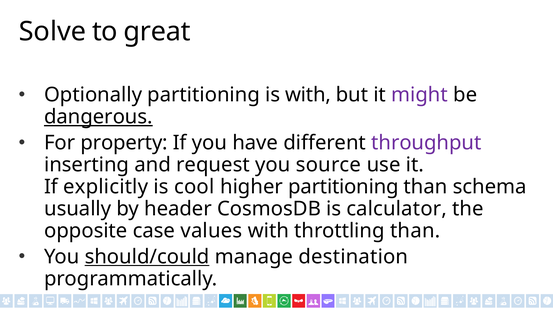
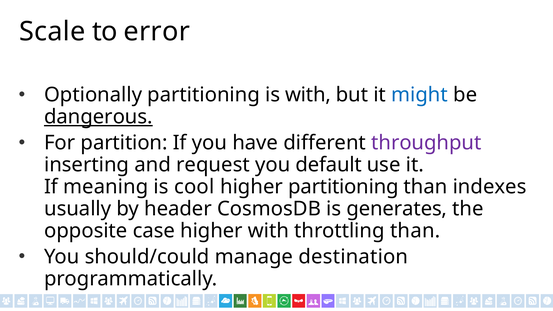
Solve: Solve -> Scale
great: great -> error
might colour: purple -> blue
property: property -> partition
source: source -> default
explicitly: explicitly -> meaning
schema: schema -> indexes
calculator: calculator -> generates
case values: values -> higher
should/could underline: present -> none
